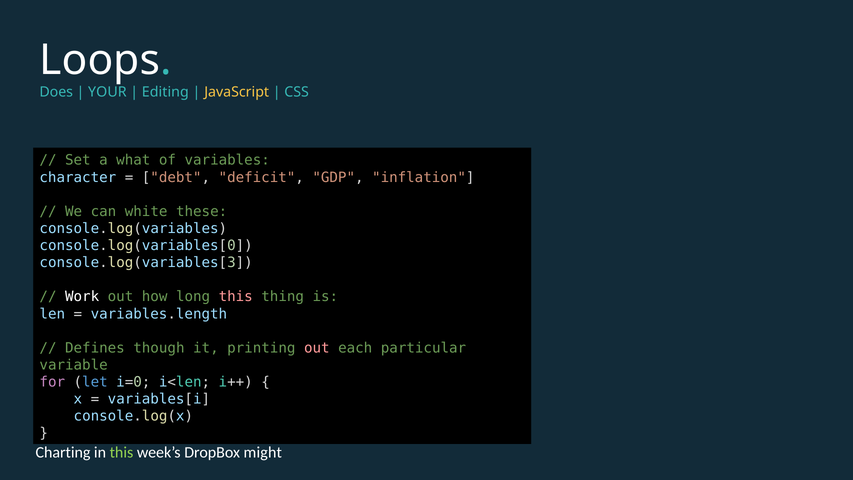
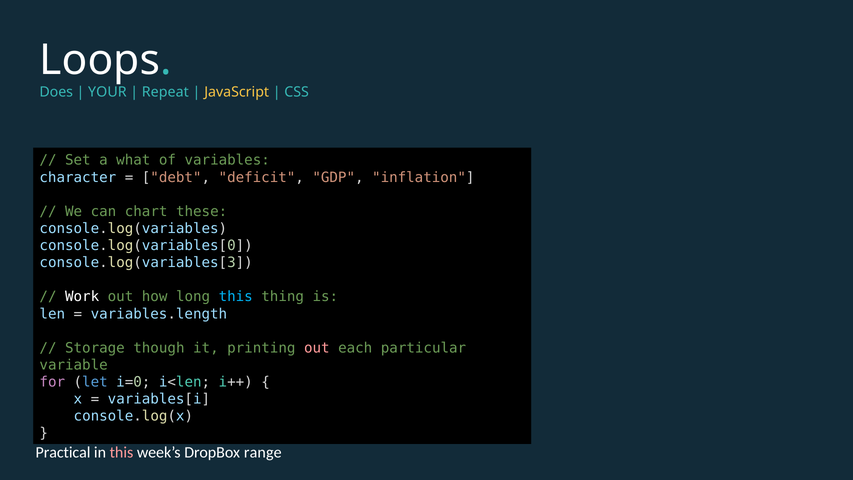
Editing: Editing -> Repeat
white: white -> chart
this at (236, 297) colour: pink -> light blue
Defines: Defines -> Storage
Charting: Charting -> Practical
this at (121, 452) colour: light green -> pink
might: might -> range
